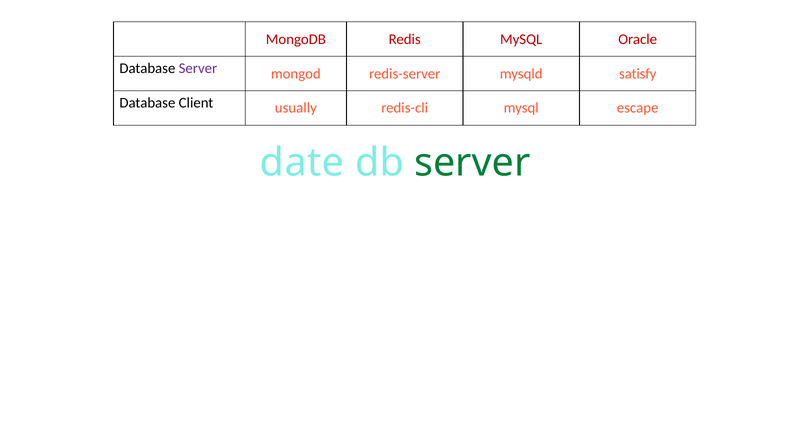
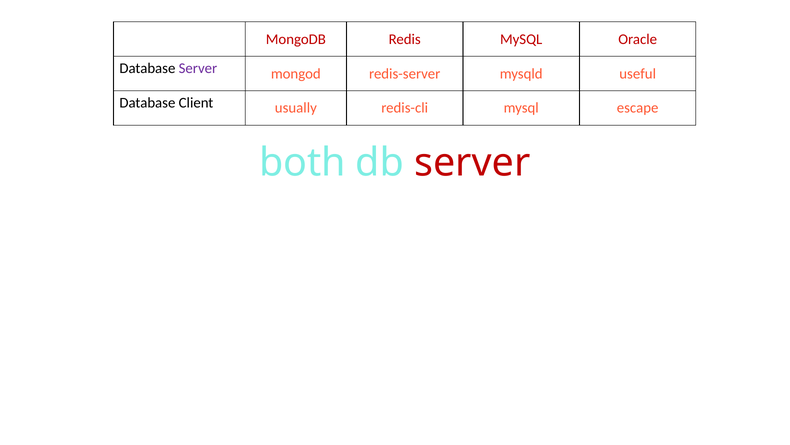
satisfy: satisfy -> useful
date: date -> both
server at (472, 163) colour: green -> red
